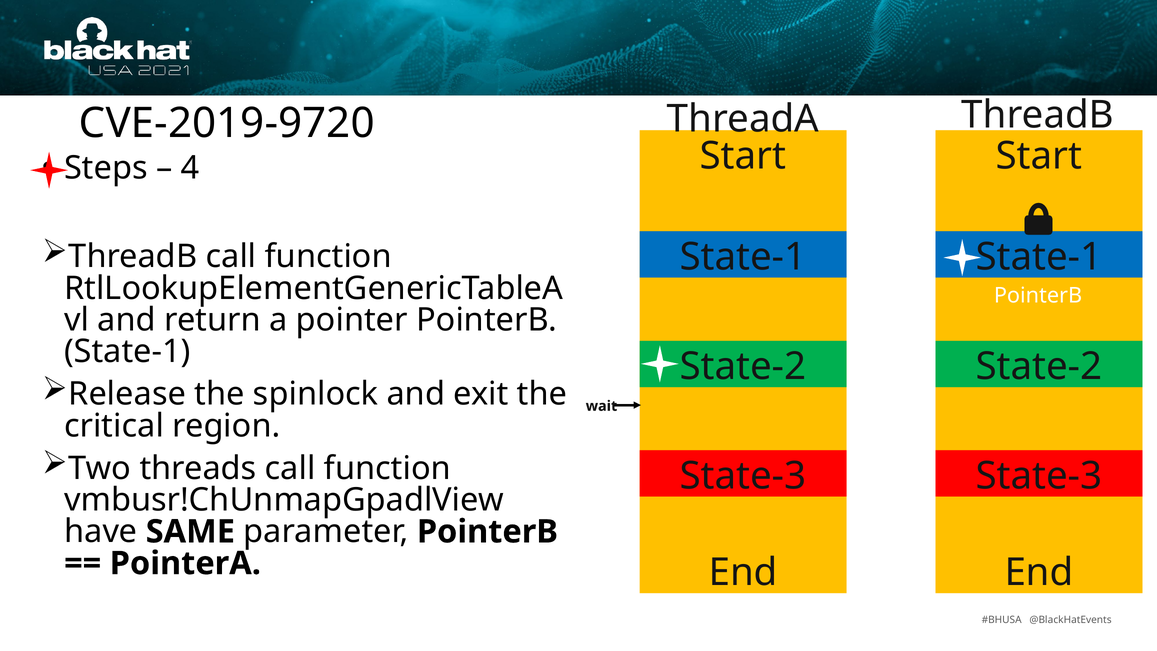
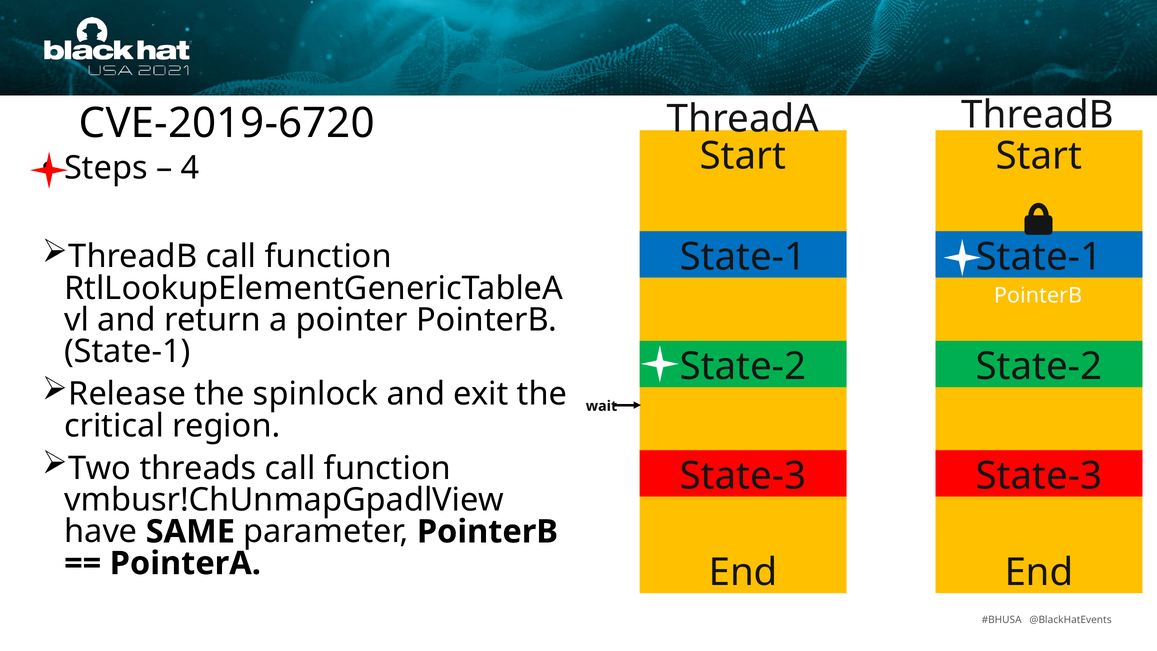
CVE-2019-9720: CVE-2019-9720 -> CVE-2019-6720
